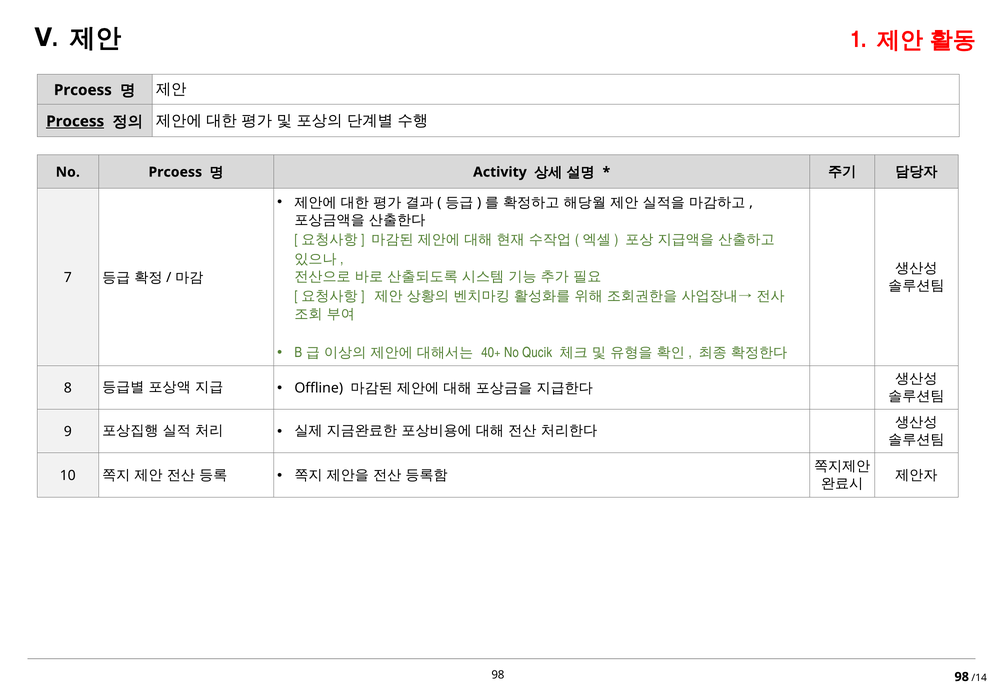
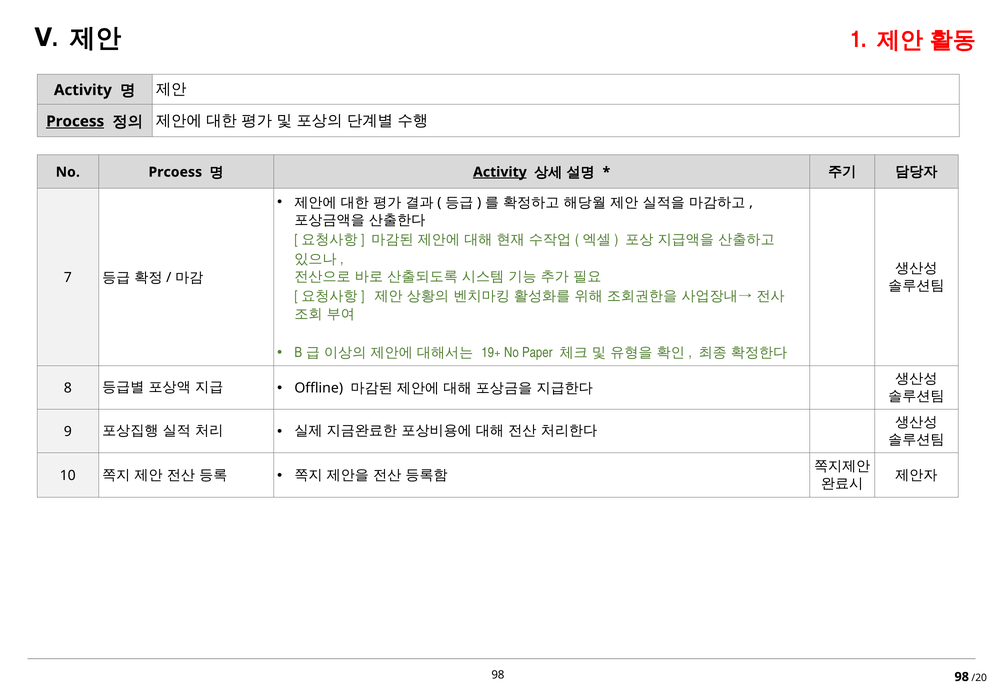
Prcoess at (83, 90): Prcoess -> Activity
Activity at (500, 172) underline: none -> present
40+: 40+ -> 19+
Qucik: Qucik -> Paper
/14: /14 -> /20
